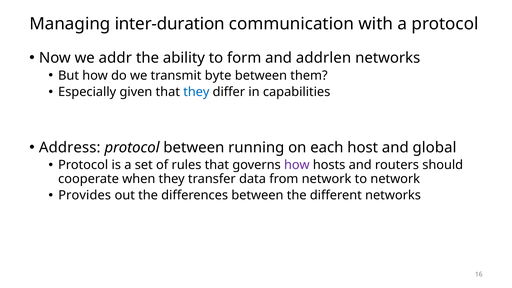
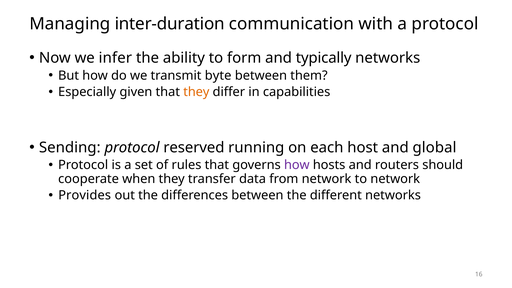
addr: addr -> infer
addrlen: addrlen -> typically
they at (196, 92) colour: blue -> orange
Address: Address -> Sending
protocol between: between -> reserved
